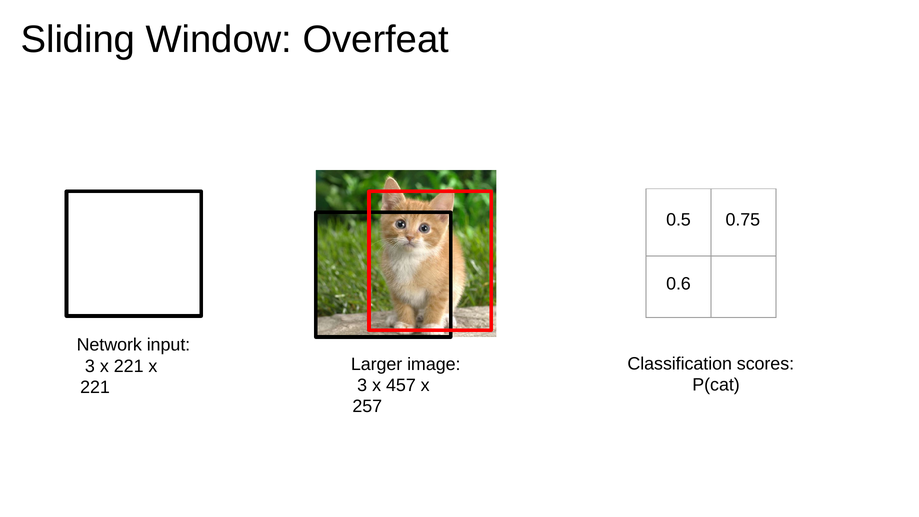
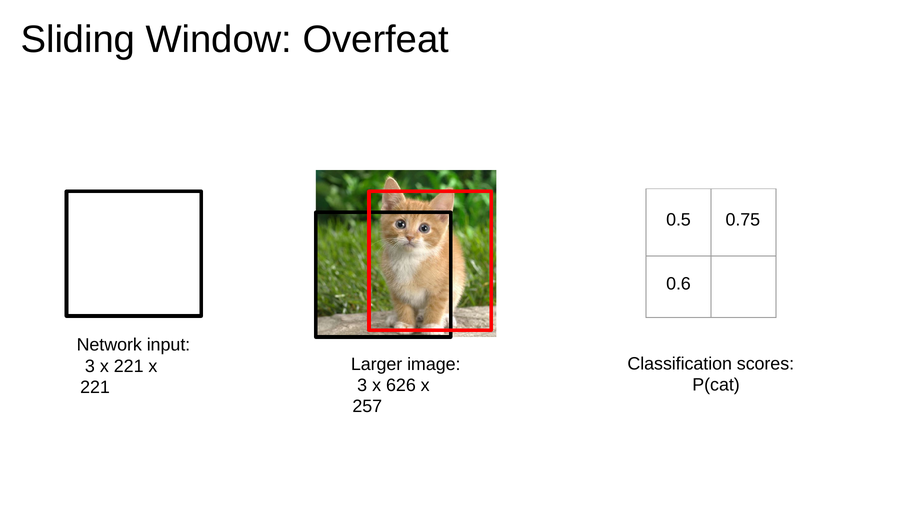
457: 457 -> 626
